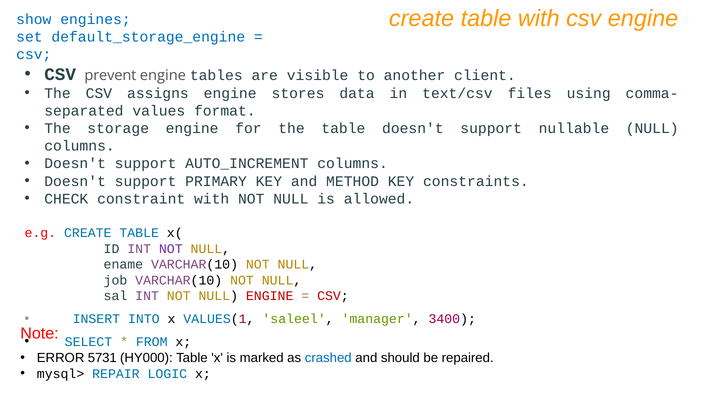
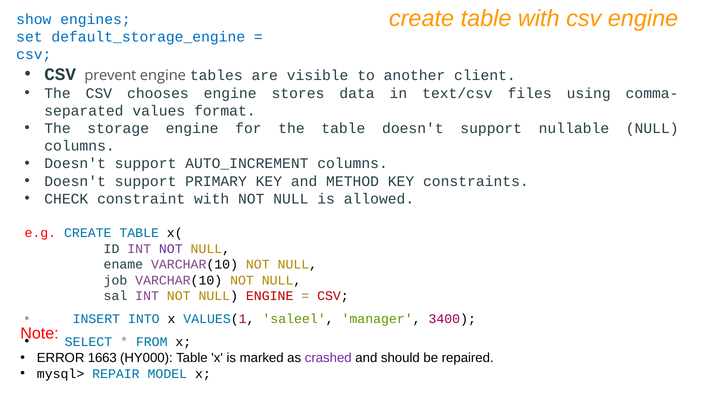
assigns: assigns -> chooses
5731: 5731 -> 1663
crashed colour: blue -> purple
LOGIC: LOGIC -> MODEL
